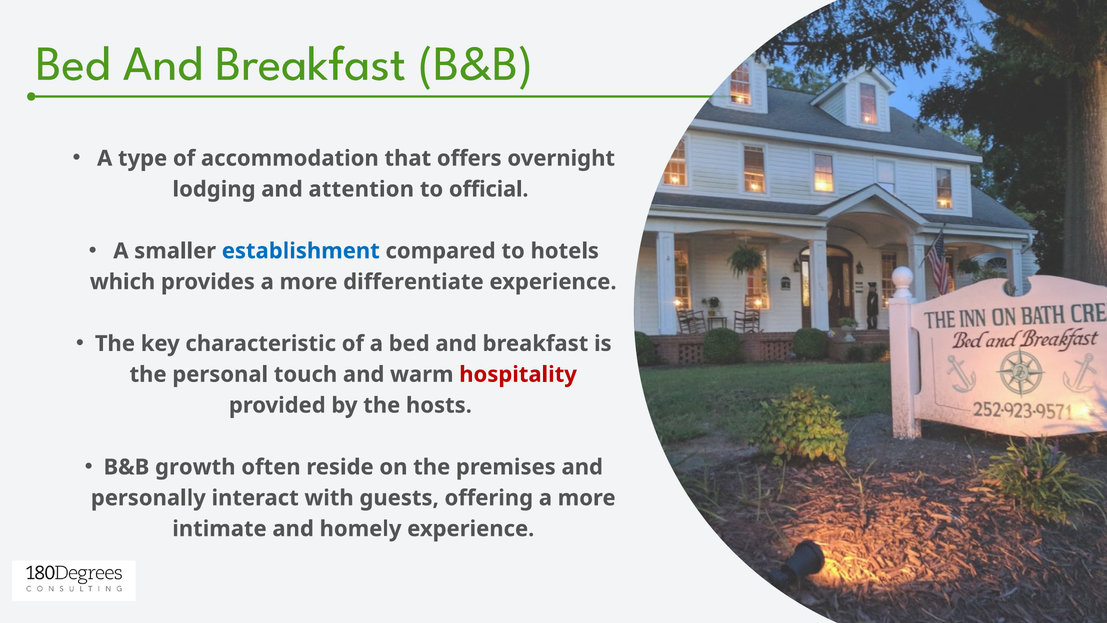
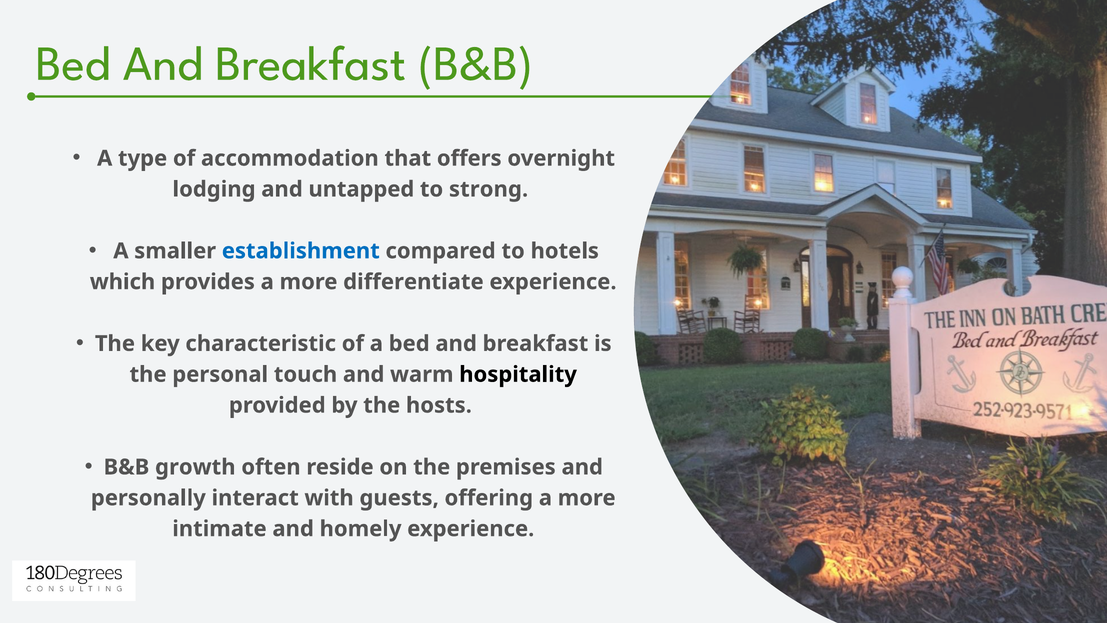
attention: attention -> untapped
official: official -> strong
hospitality colour: red -> black
